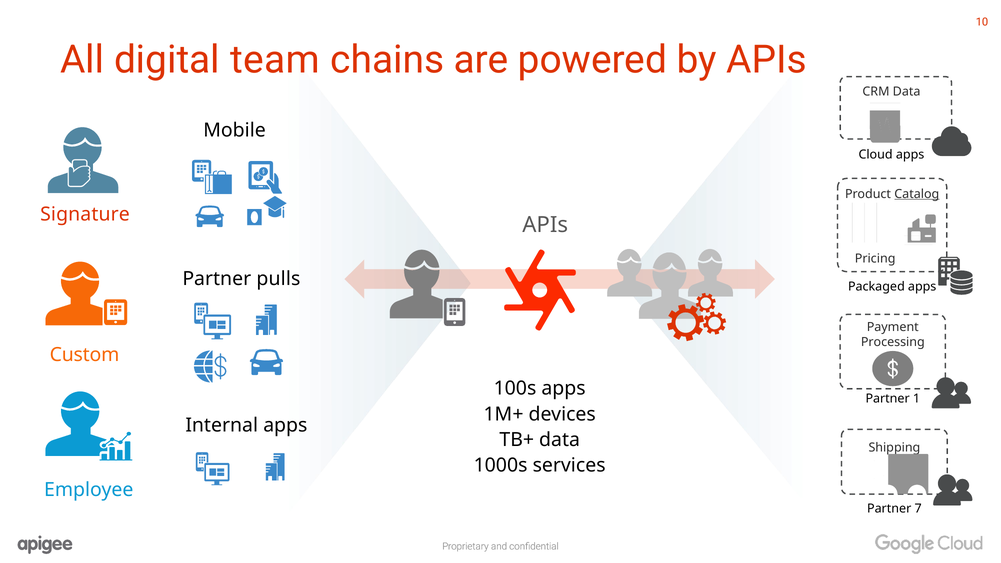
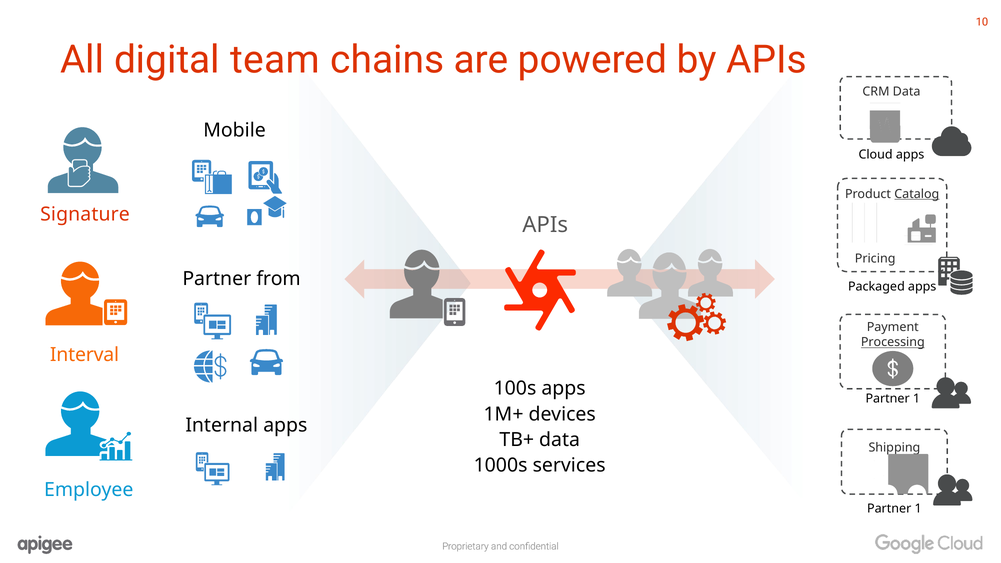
pulls: pulls -> from
Processing underline: none -> present
Custom: Custom -> Interval
7 at (918, 508): 7 -> 1
